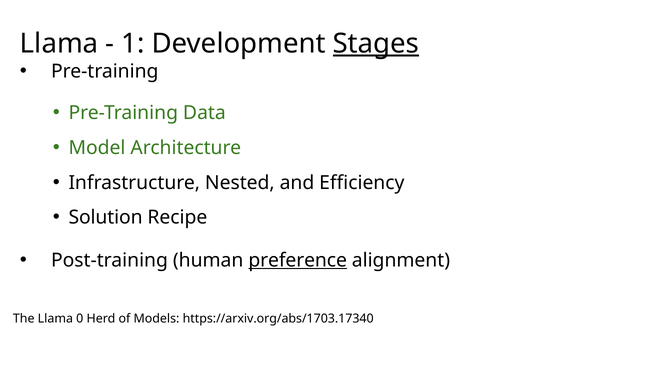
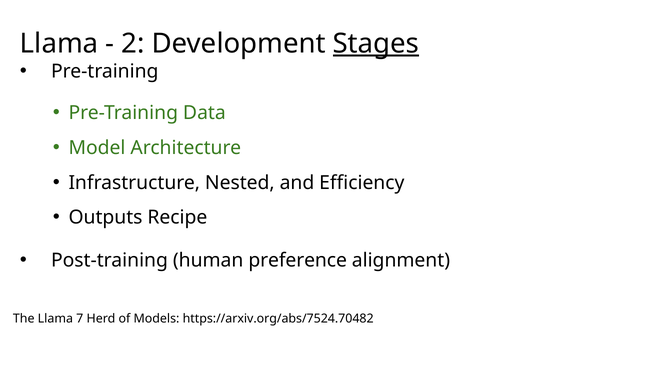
1: 1 -> 2
Solution: Solution -> Outputs
preference underline: present -> none
0: 0 -> 7
https://arxiv.org/abs/1703.17340: https://arxiv.org/abs/1703.17340 -> https://arxiv.org/abs/7524.70482
